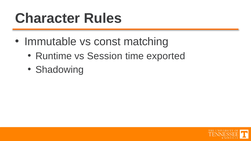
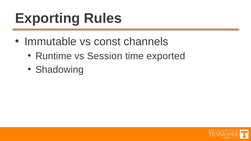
Character: Character -> Exporting
matching: matching -> channels
